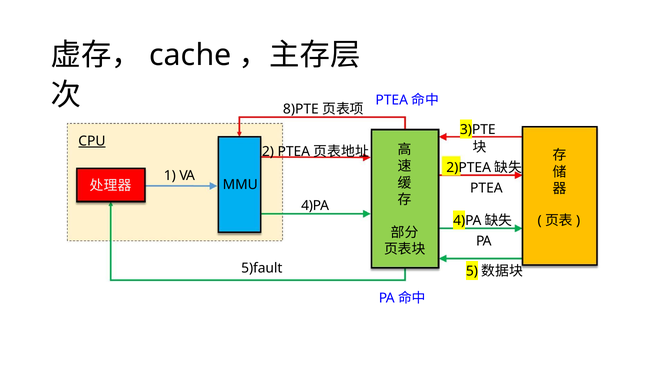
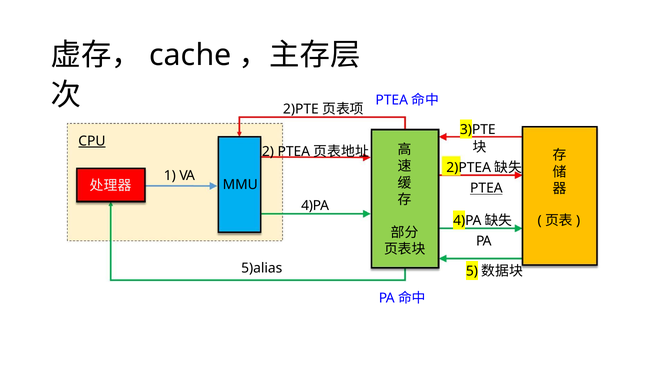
8)PTE: 8)PTE -> 2)PTE
PTEA at (486, 188) underline: none -> present
5)fault: 5)fault -> 5)alias
